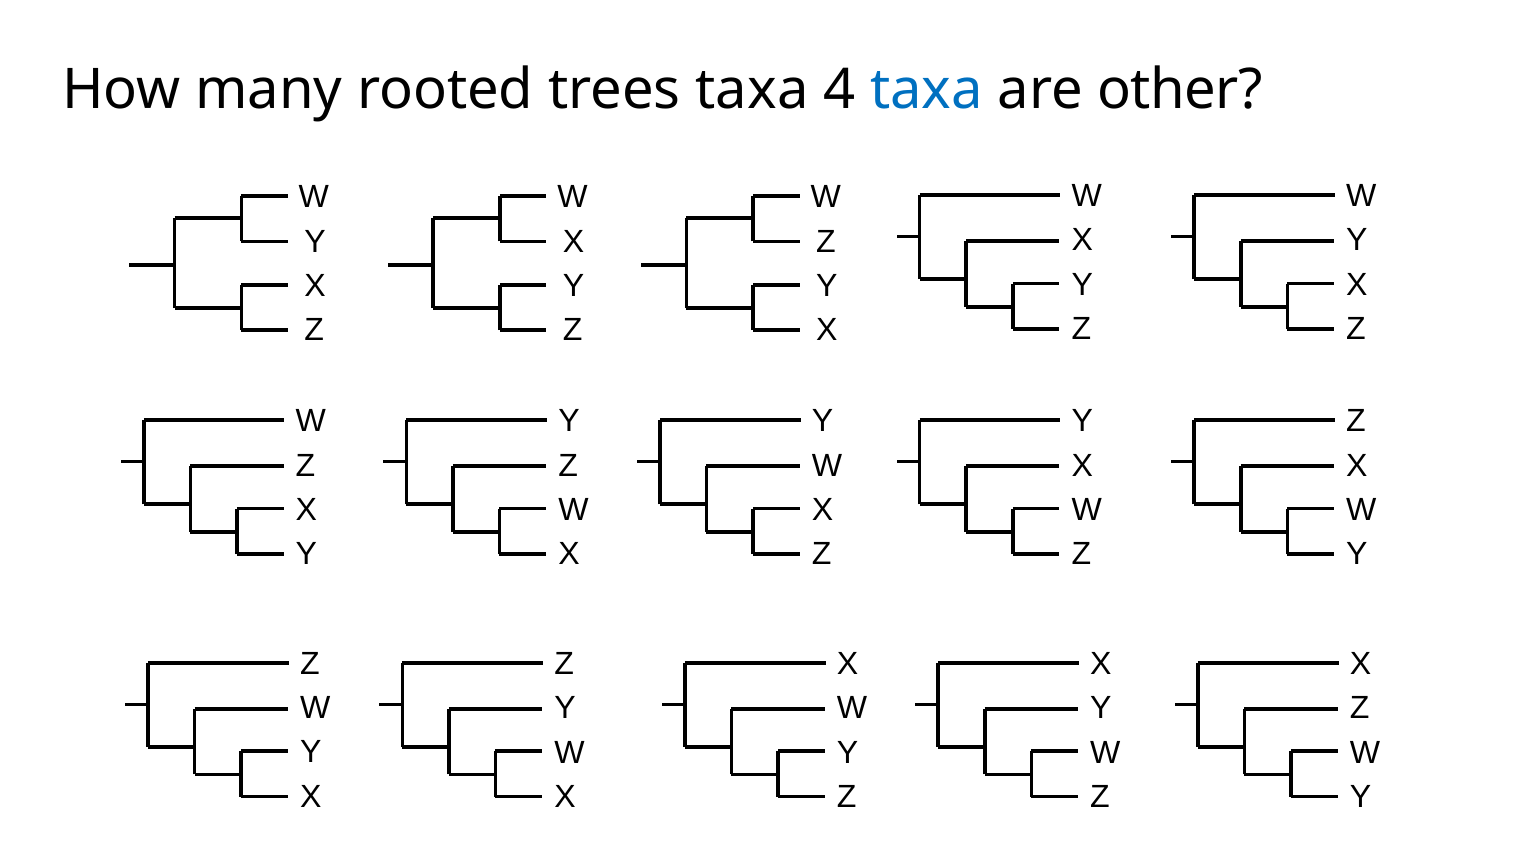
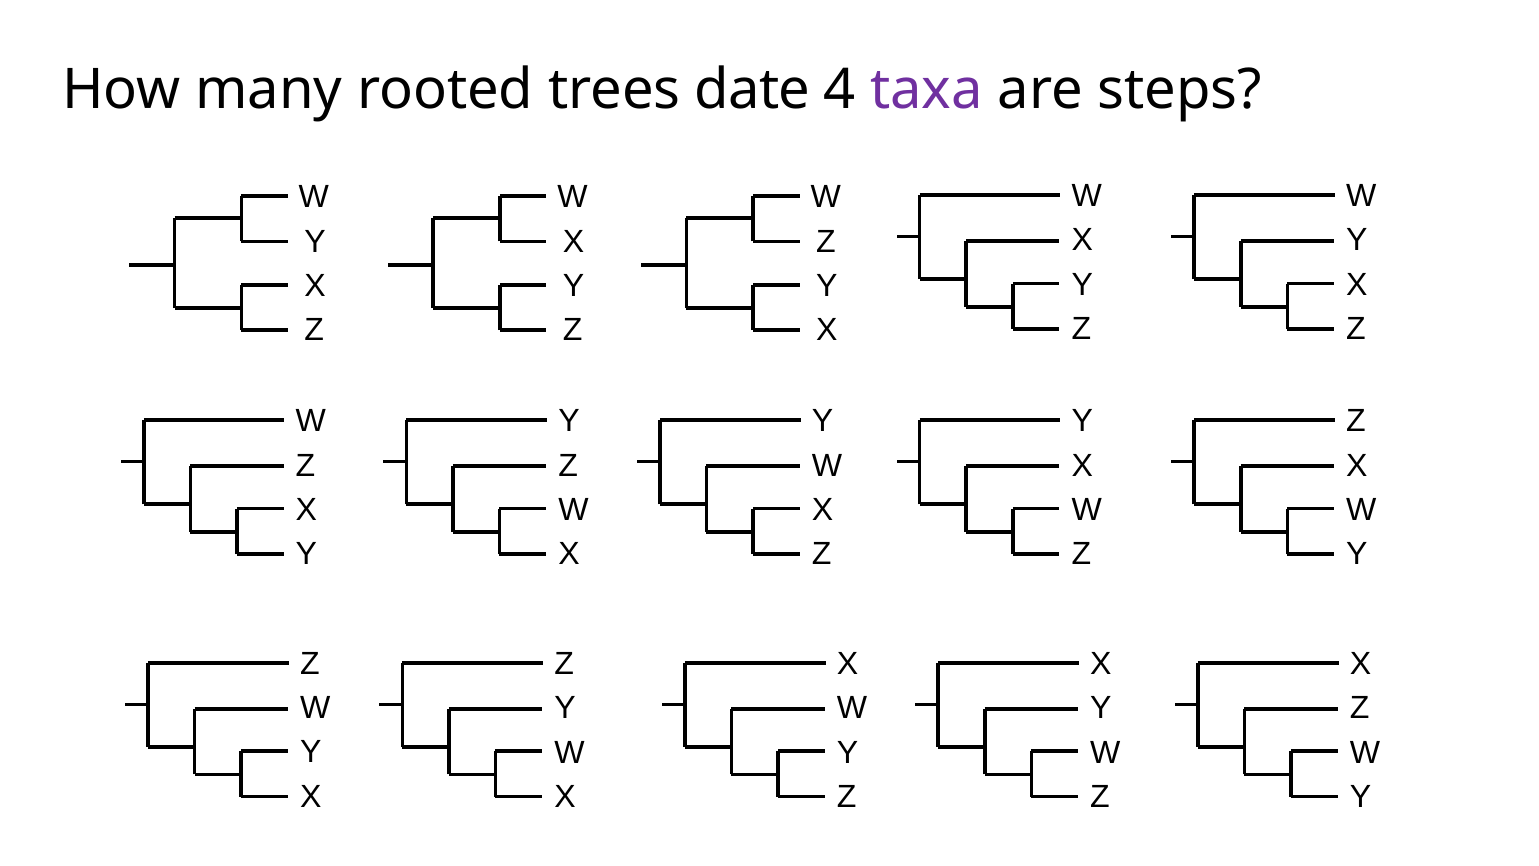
trees taxa: taxa -> date
taxa at (927, 90) colour: blue -> purple
other: other -> steps
